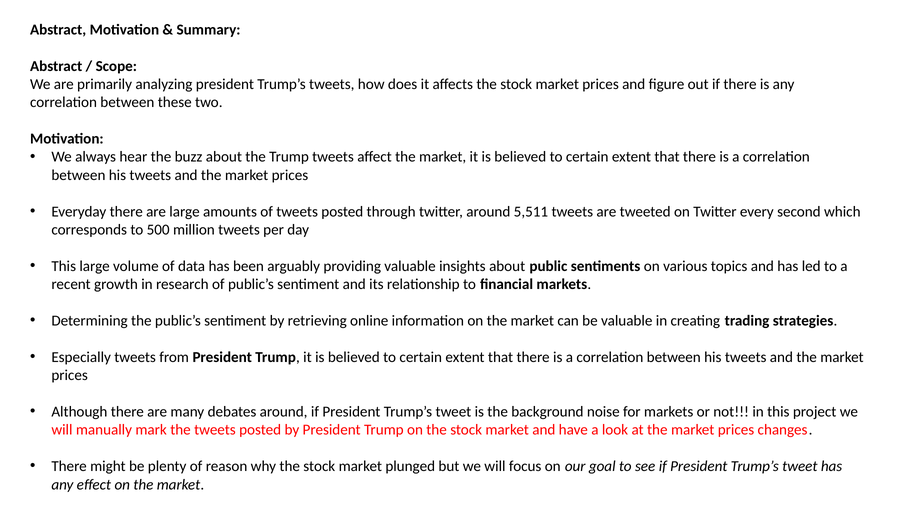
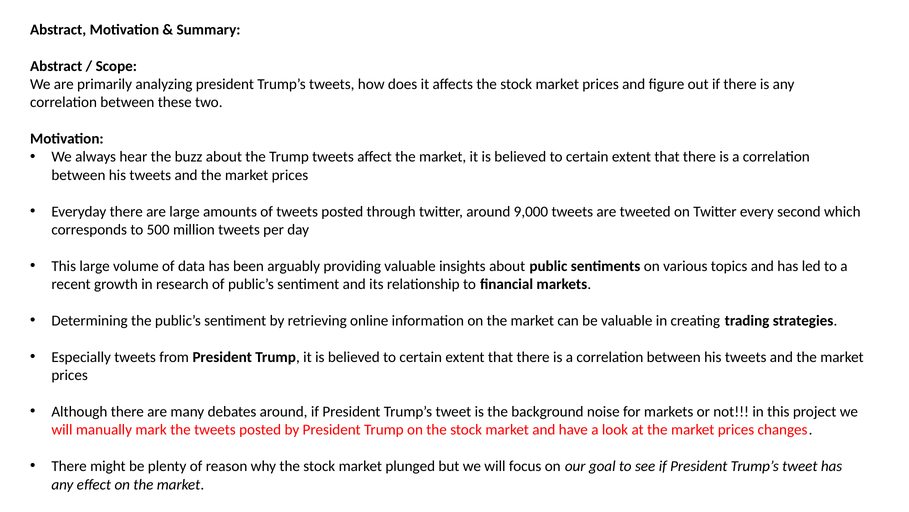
5,511: 5,511 -> 9,000
